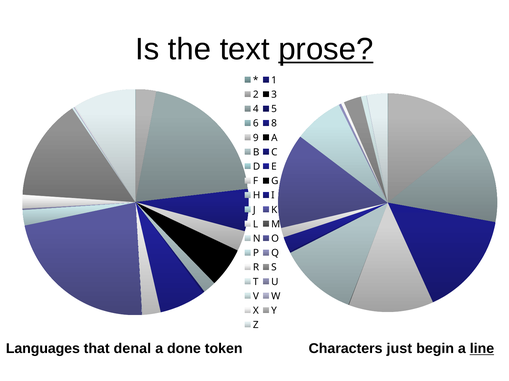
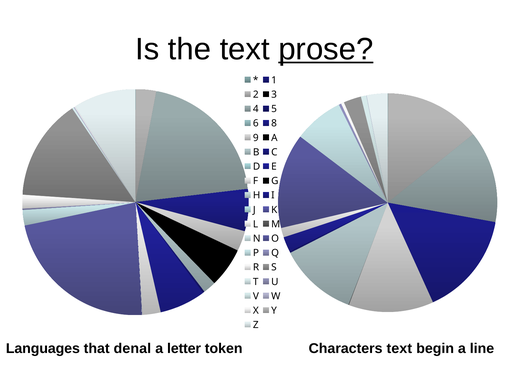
done: done -> letter
Characters just: just -> text
line underline: present -> none
